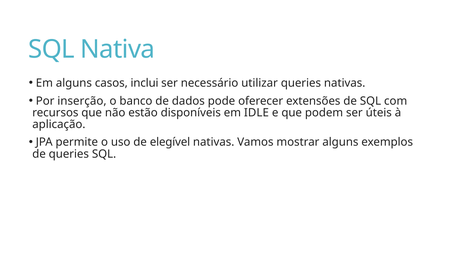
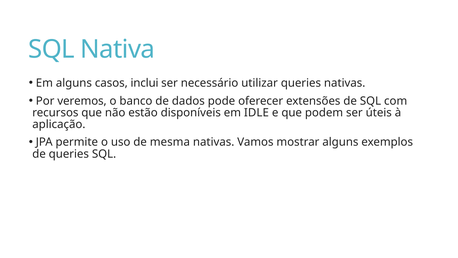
inserção: inserção -> veremos
elegível: elegível -> mesma
